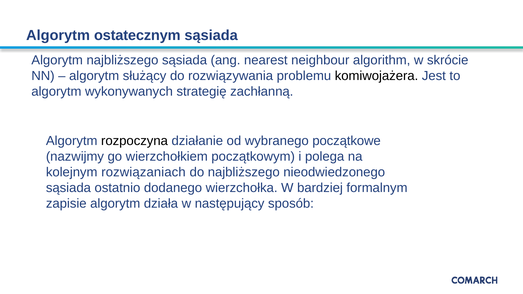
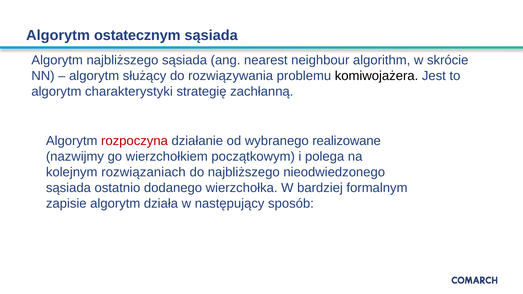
wykonywanych: wykonywanych -> charakterystyki
rozpoczyna colour: black -> red
początkowe: początkowe -> realizowane
